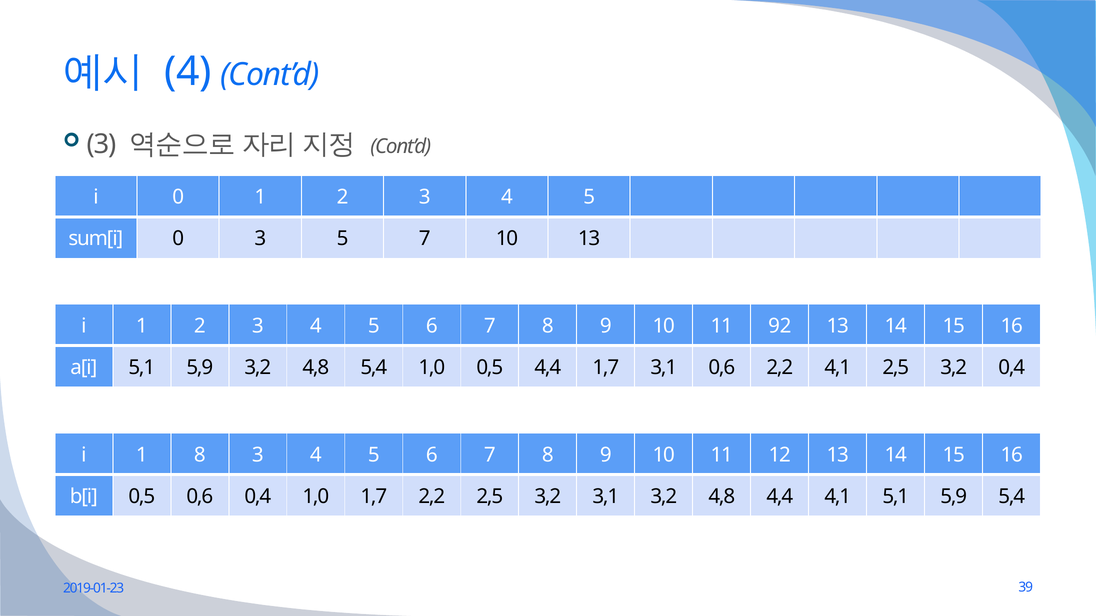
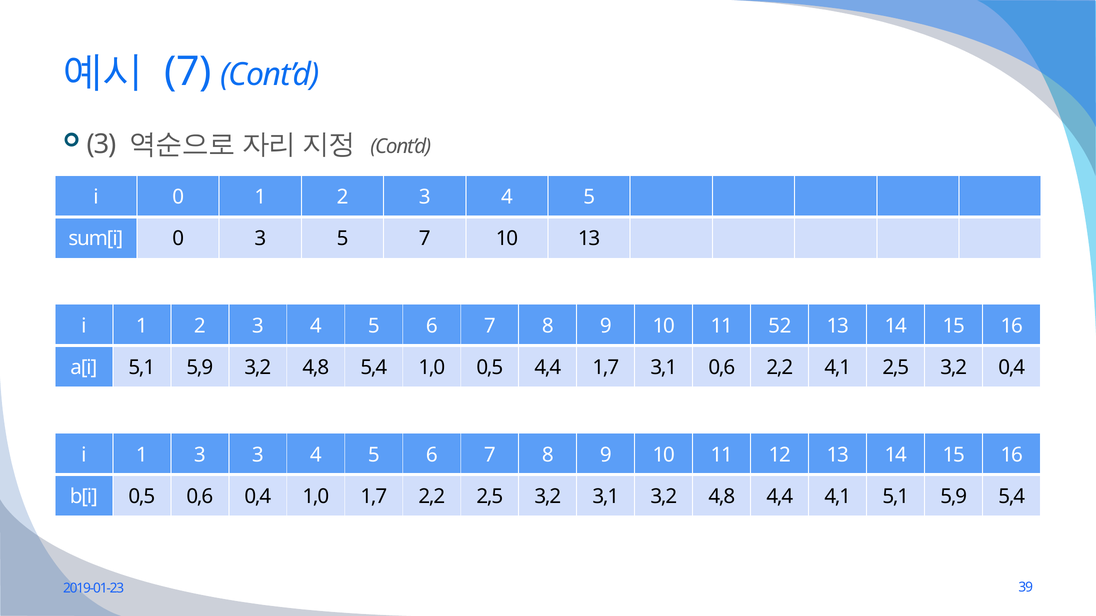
4 at (188, 72): 4 -> 7
92: 92 -> 52
1 8: 8 -> 3
